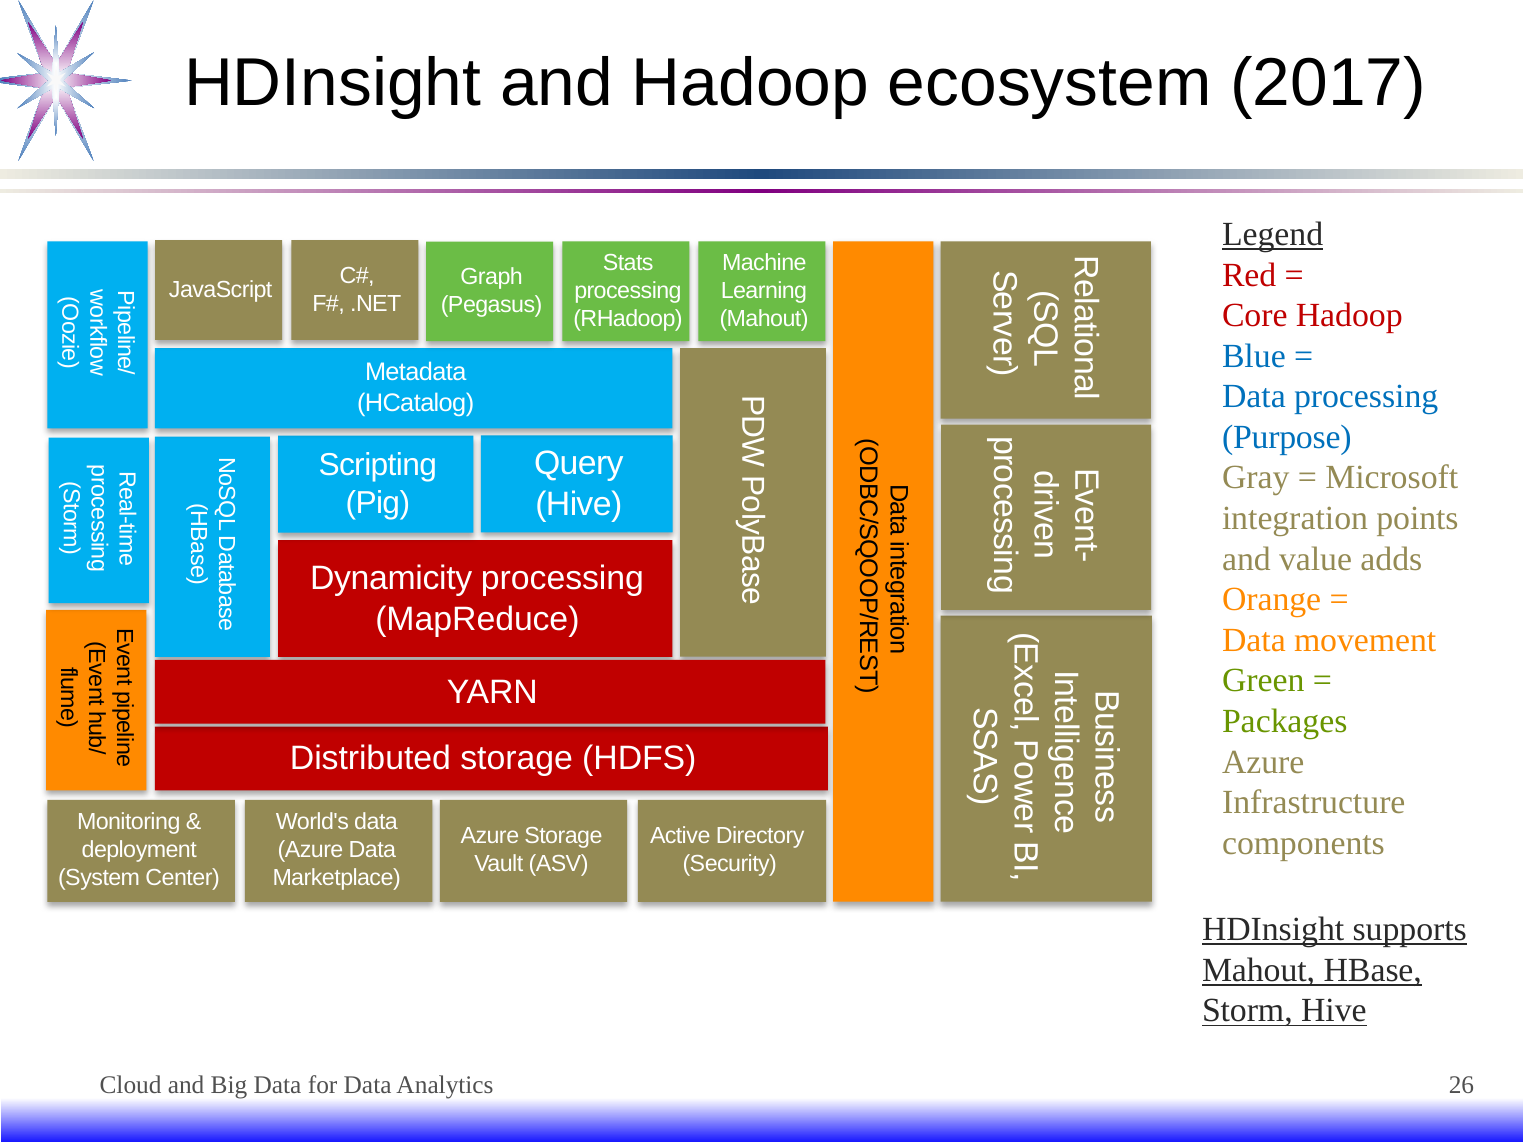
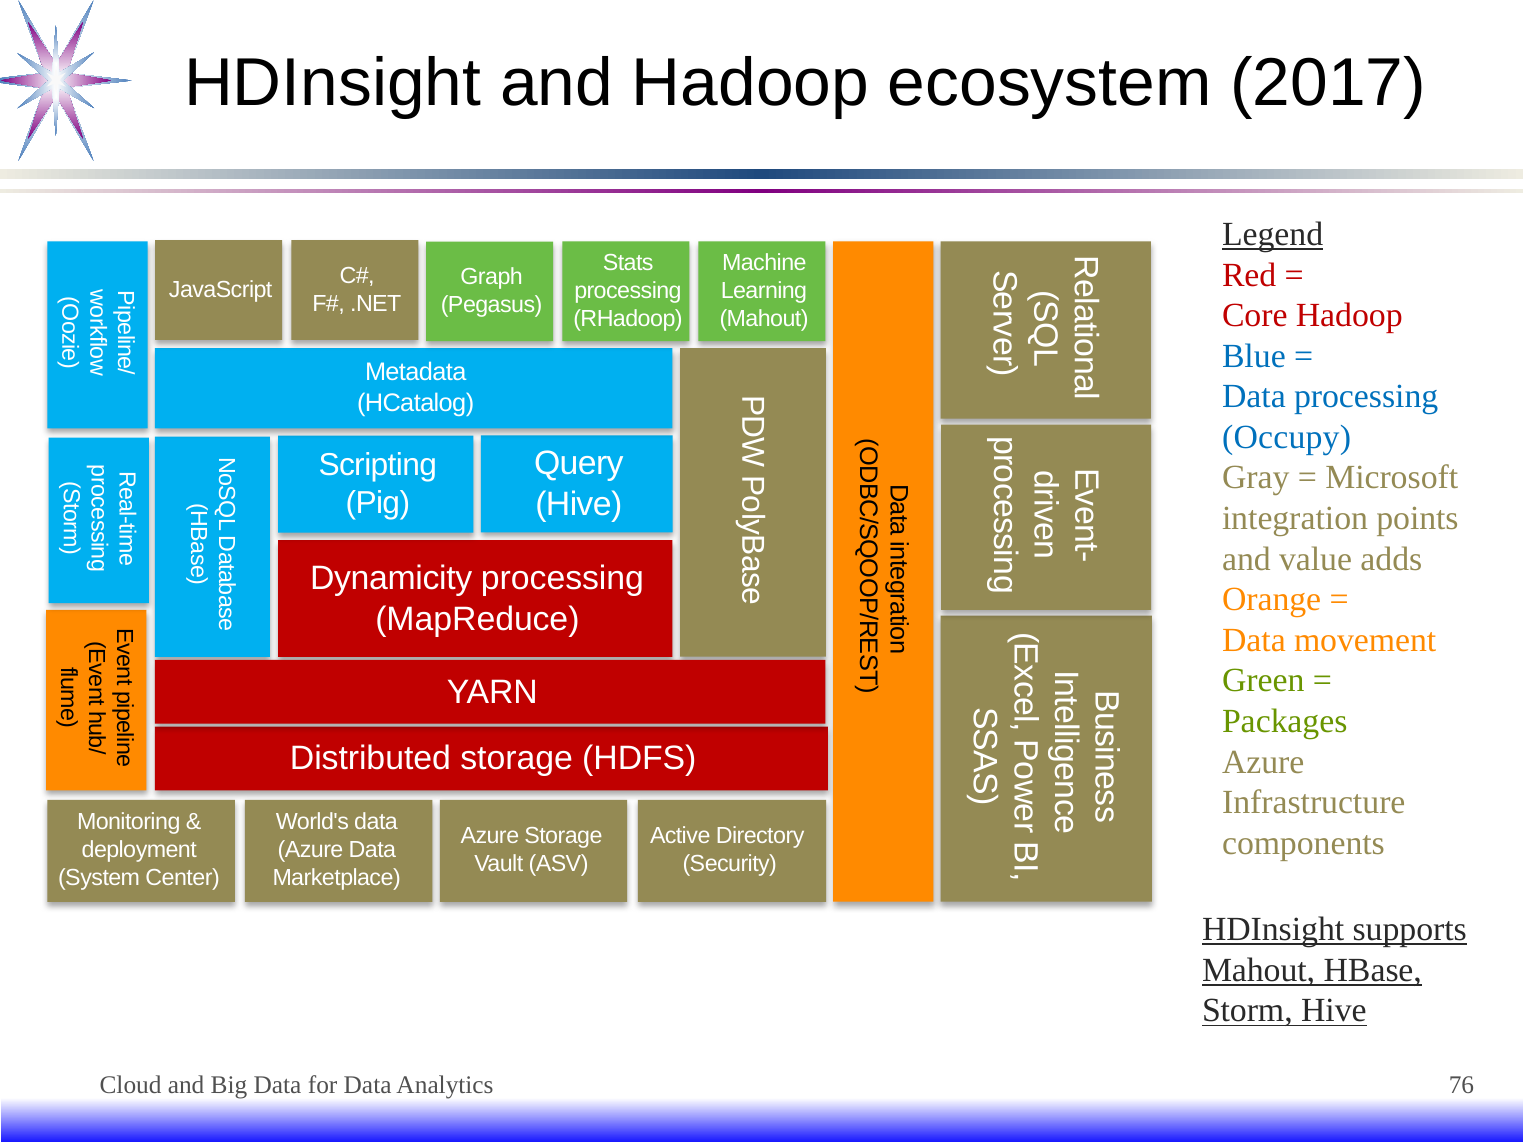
Purpose: Purpose -> Occupy
26: 26 -> 76
